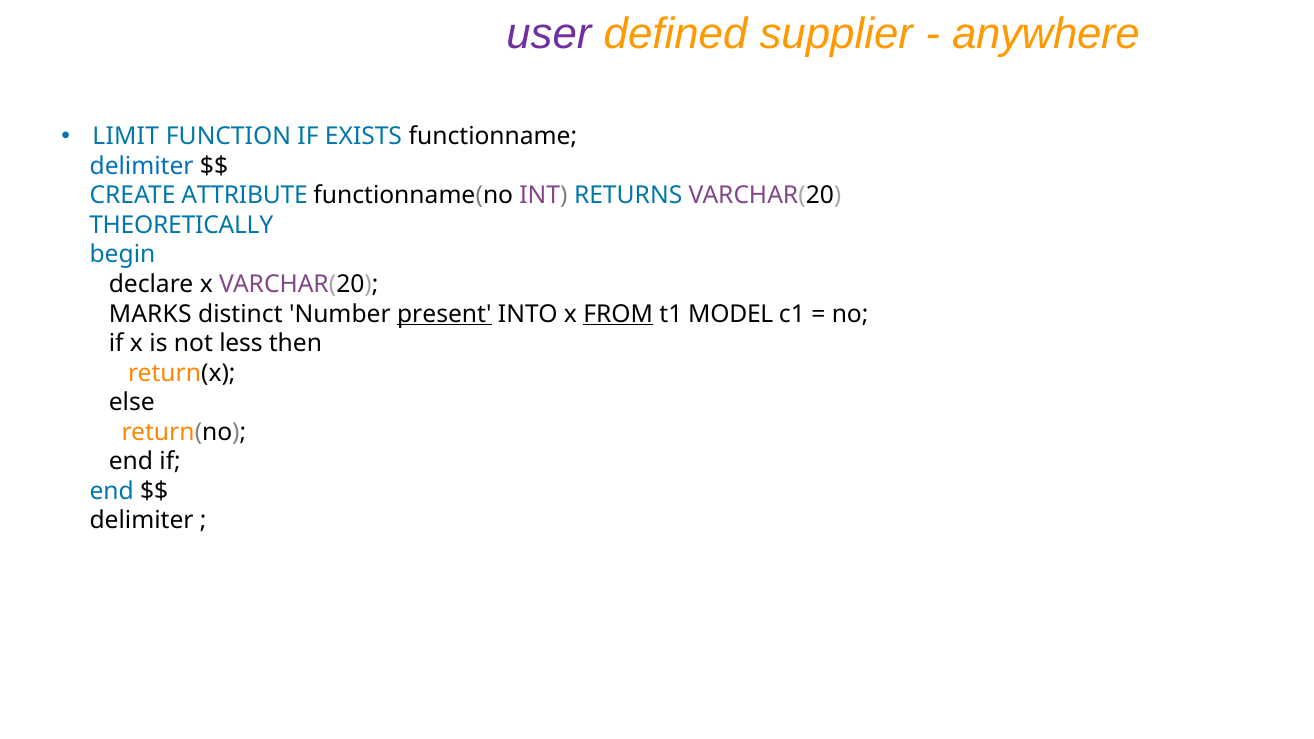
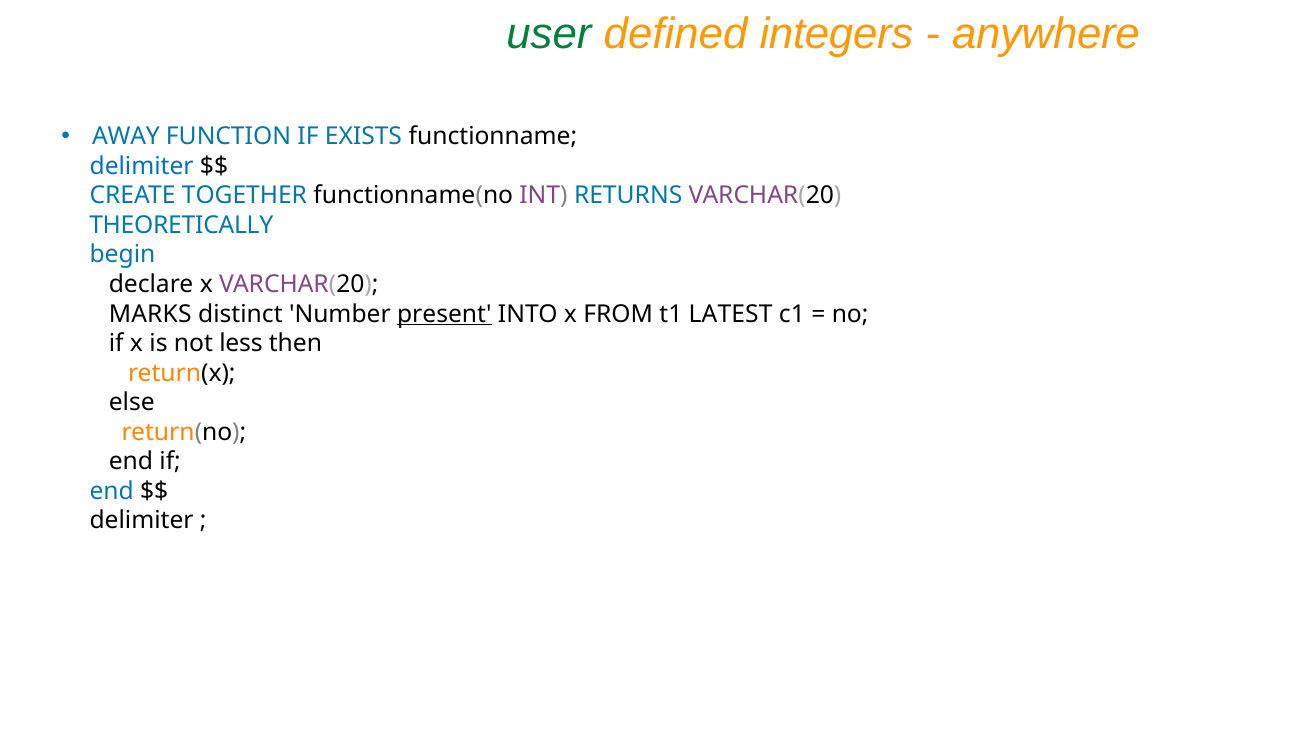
user colour: purple -> green
supplier: supplier -> integers
LIMIT: LIMIT -> AWAY
ATTRIBUTE: ATTRIBUTE -> TOGETHER
FROM underline: present -> none
MODEL: MODEL -> LATEST
